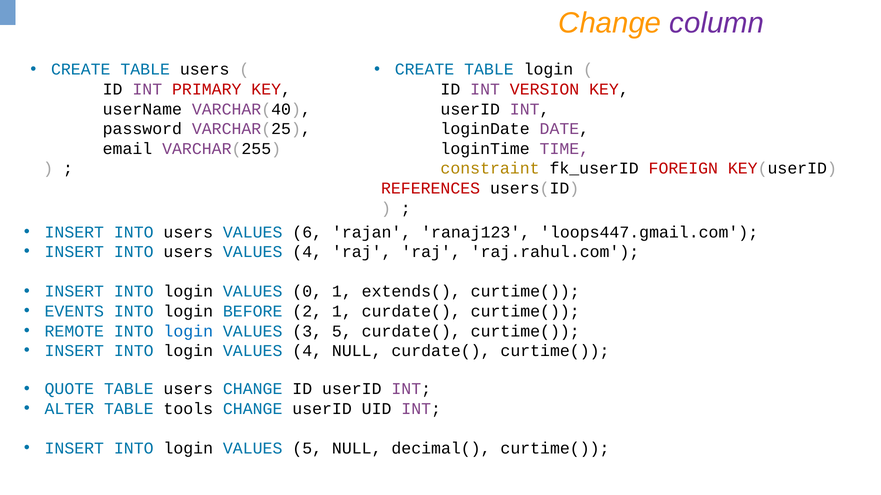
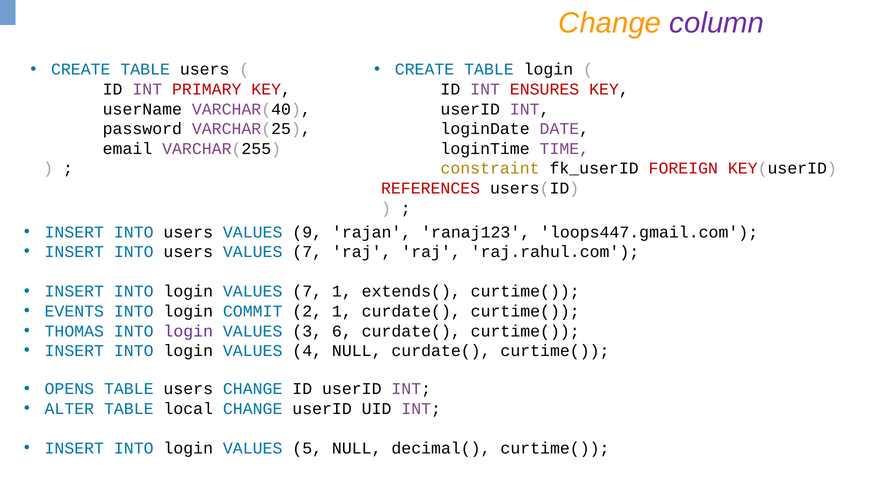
VERSION: VERSION -> ENSURES
6: 6 -> 9
users VALUES 4: 4 -> 7
login VALUES 0: 0 -> 7
BEFORE: BEFORE -> COMMIT
REMOTE: REMOTE -> THOMAS
login at (188, 332) colour: blue -> purple
3 5: 5 -> 6
QUOTE: QUOTE -> OPENS
tools: tools -> local
